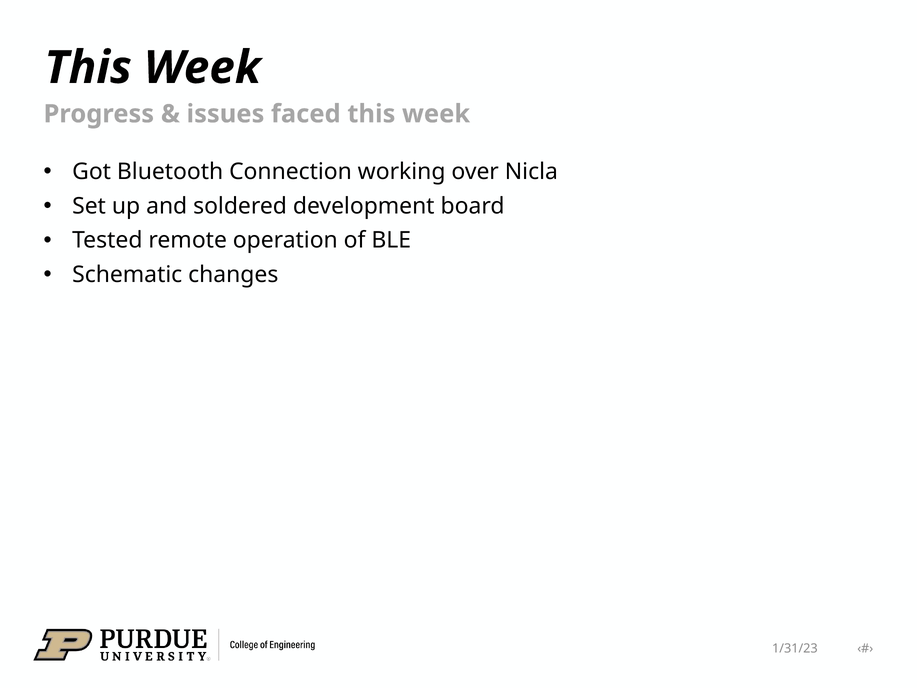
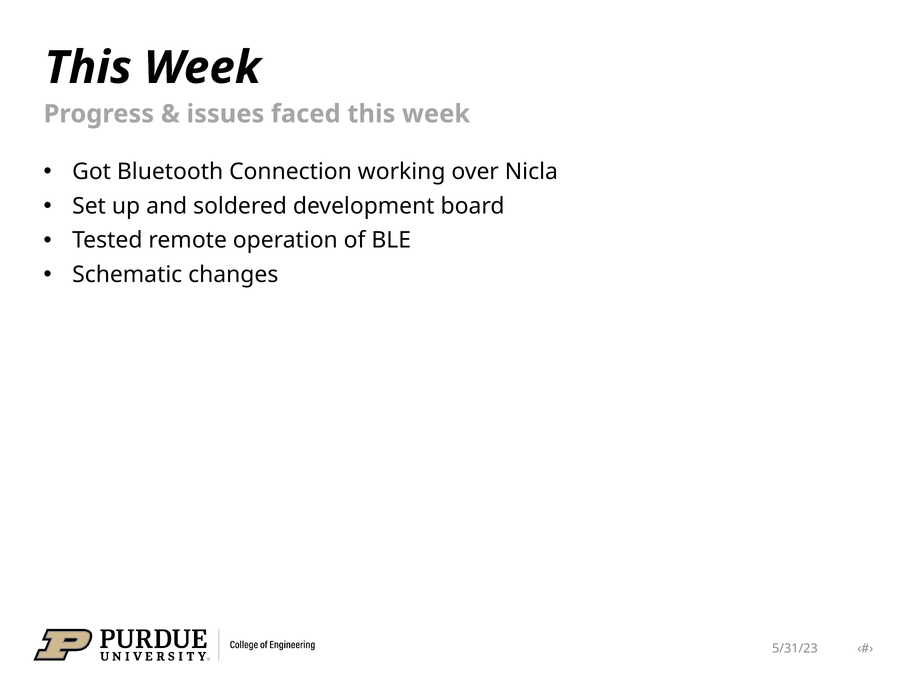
1/31/23: 1/31/23 -> 5/31/23
